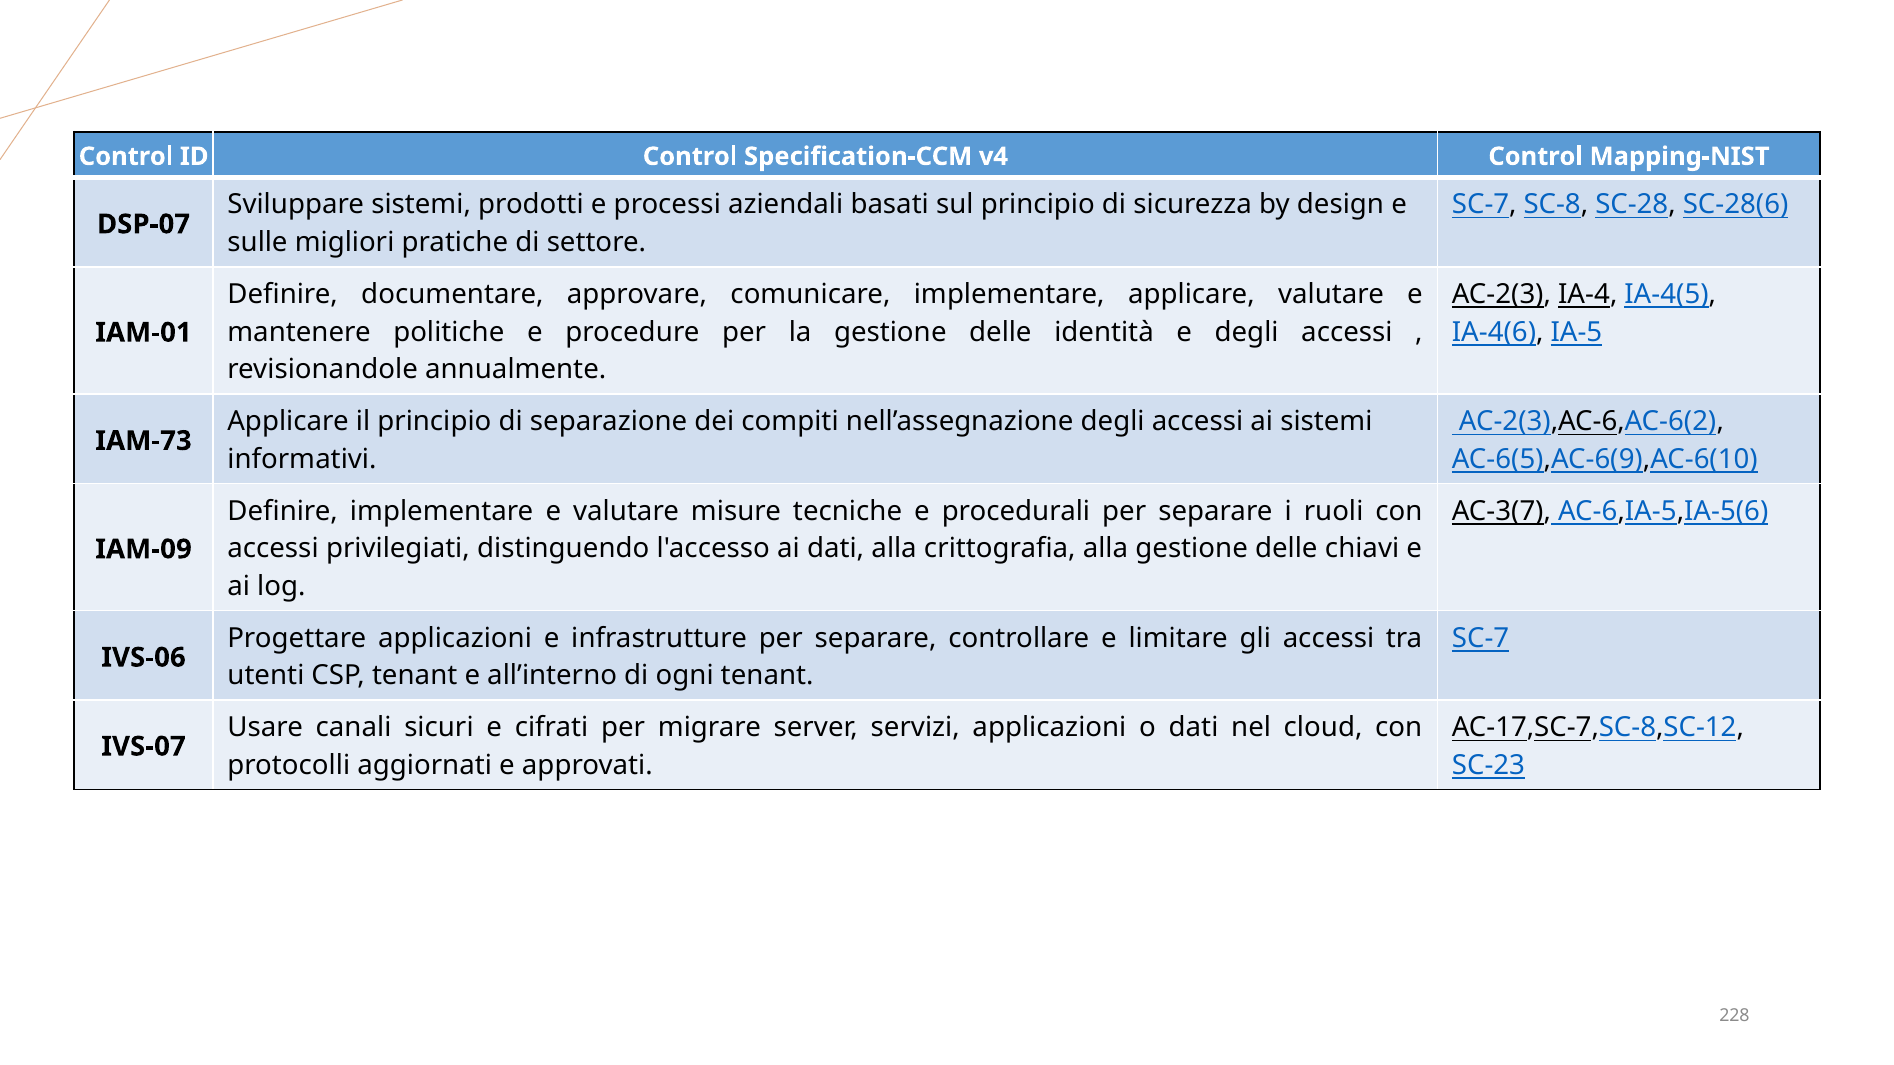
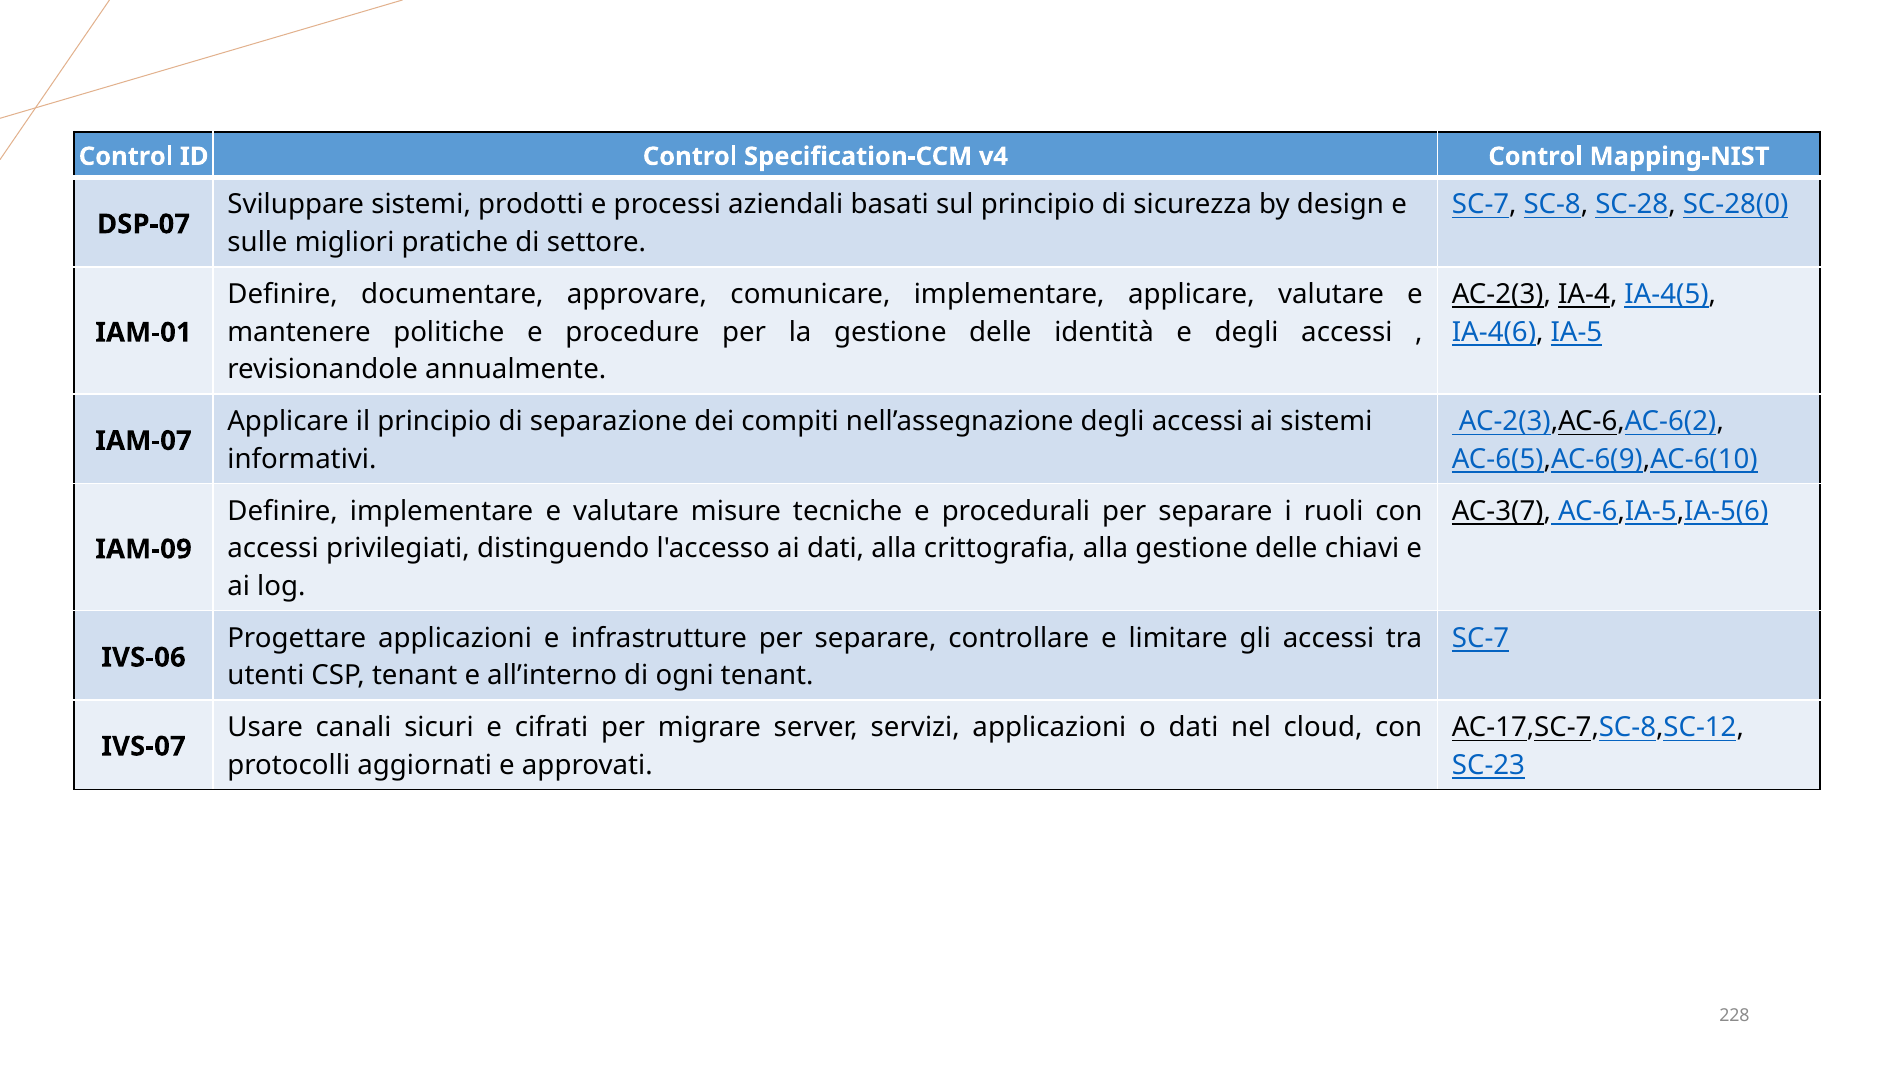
SC-28(6: SC-28(6 -> SC-28(0
IAM-73: IAM-73 -> IAM-07
